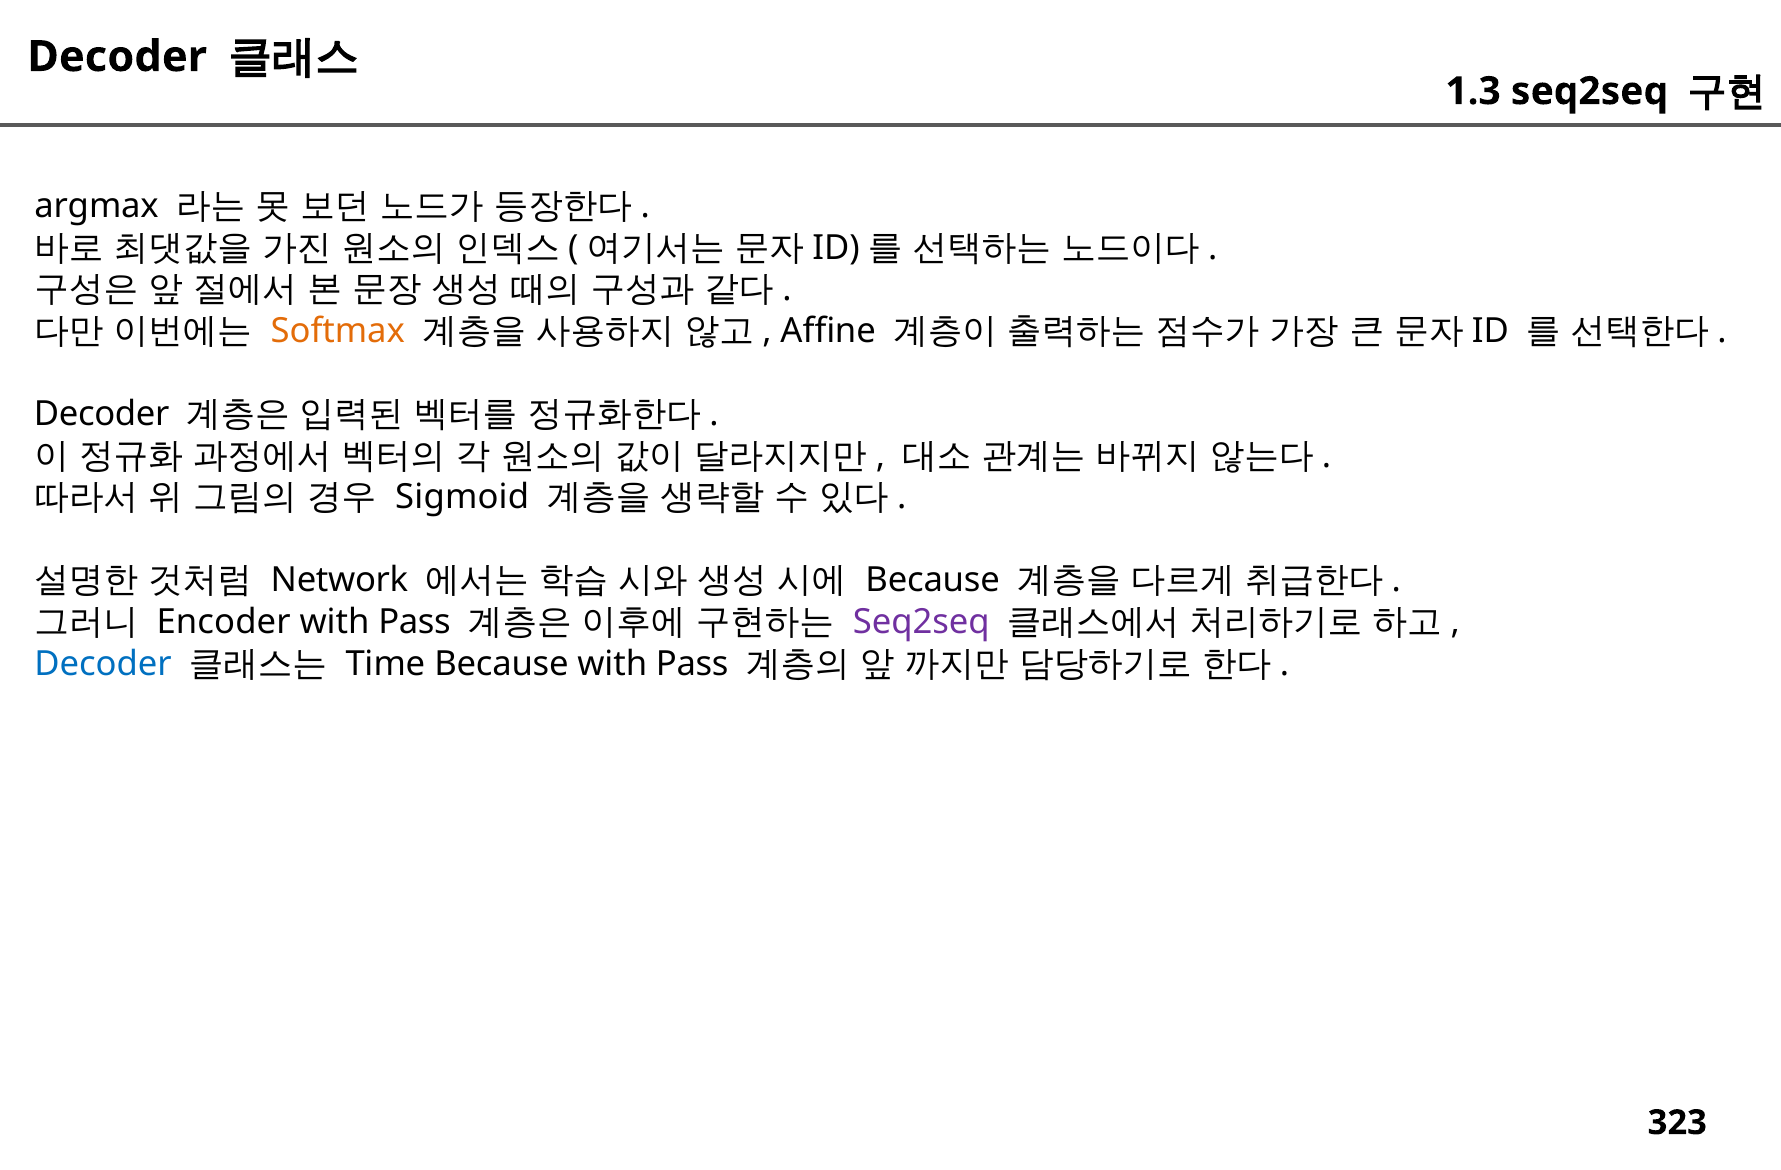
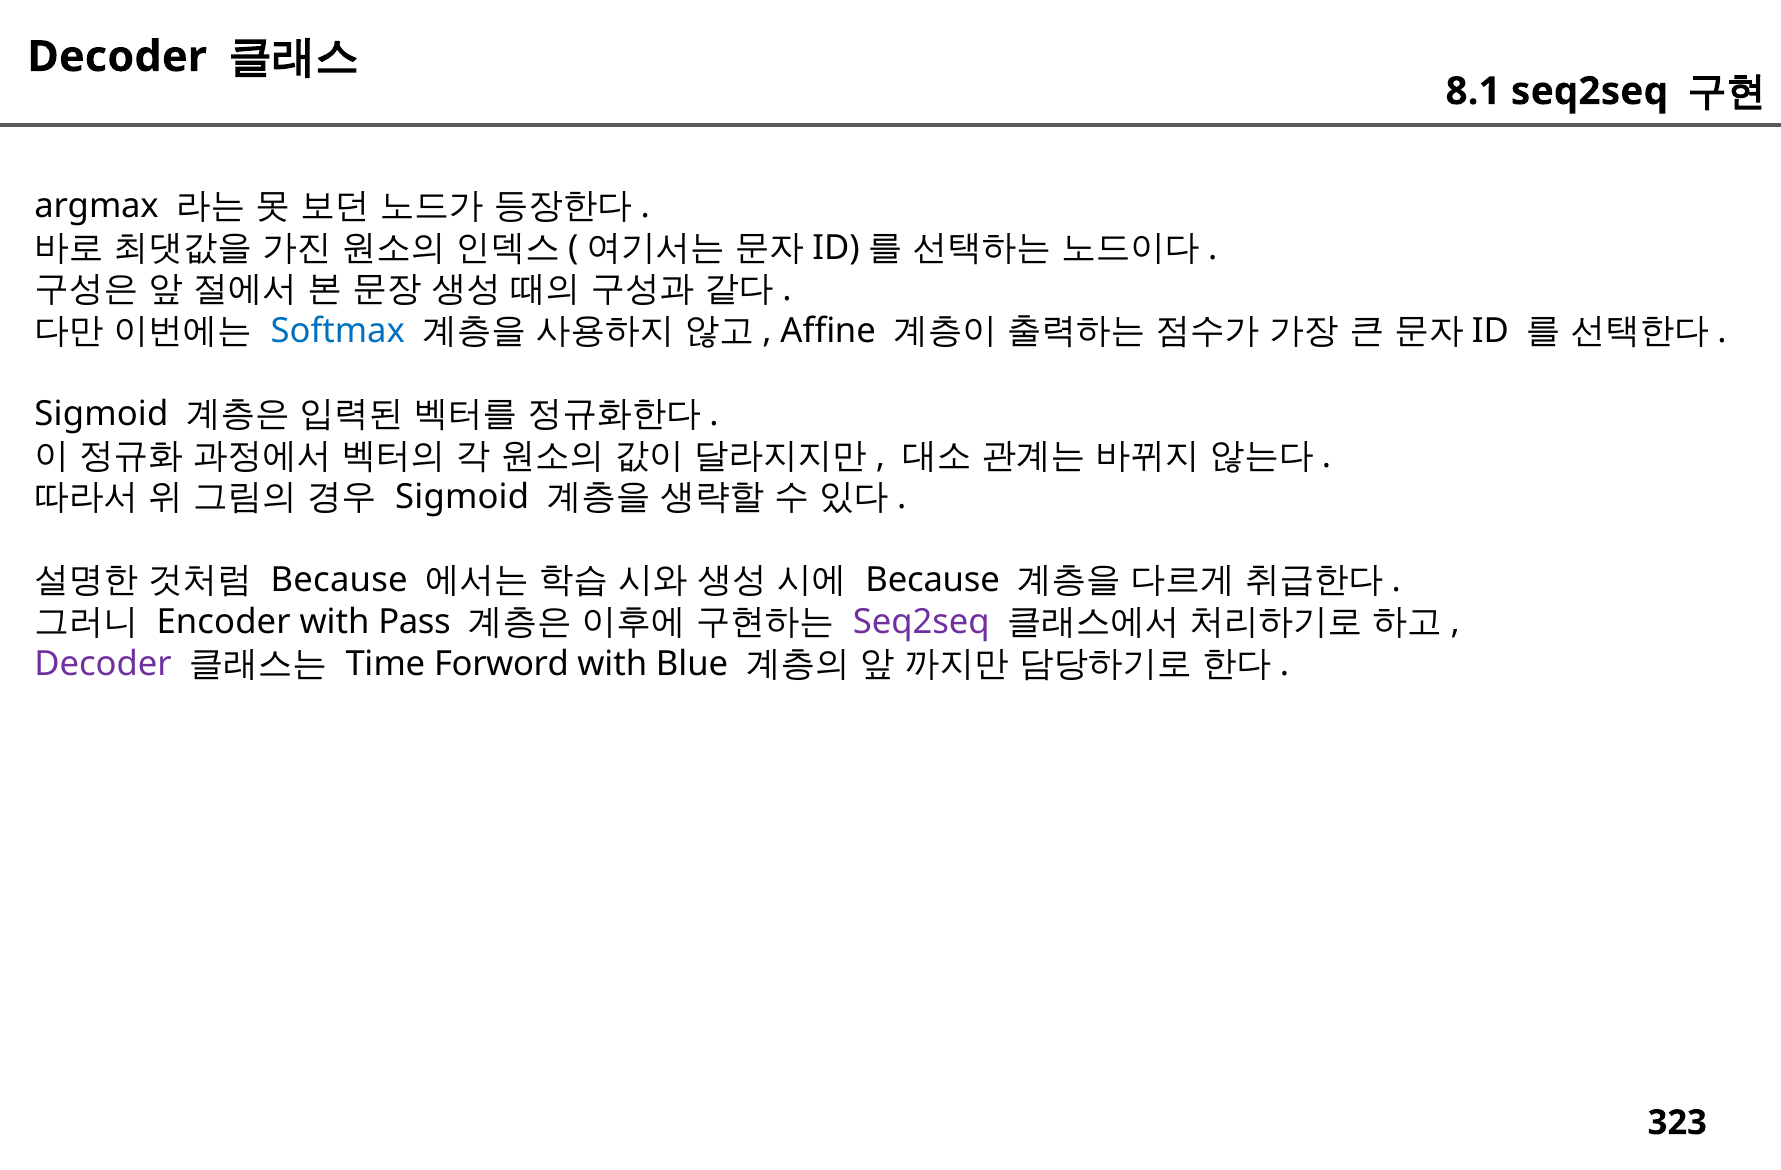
1.3: 1.3 -> 8.1
Softmax colour: orange -> blue
Decoder at (102, 414): Decoder -> Sigmoid
Network at (339, 580): Network -> Because
Decoder at (103, 664) colour: blue -> purple
Time Because: Because -> Forword
Pass at (692, 664): Pass -> Blue
